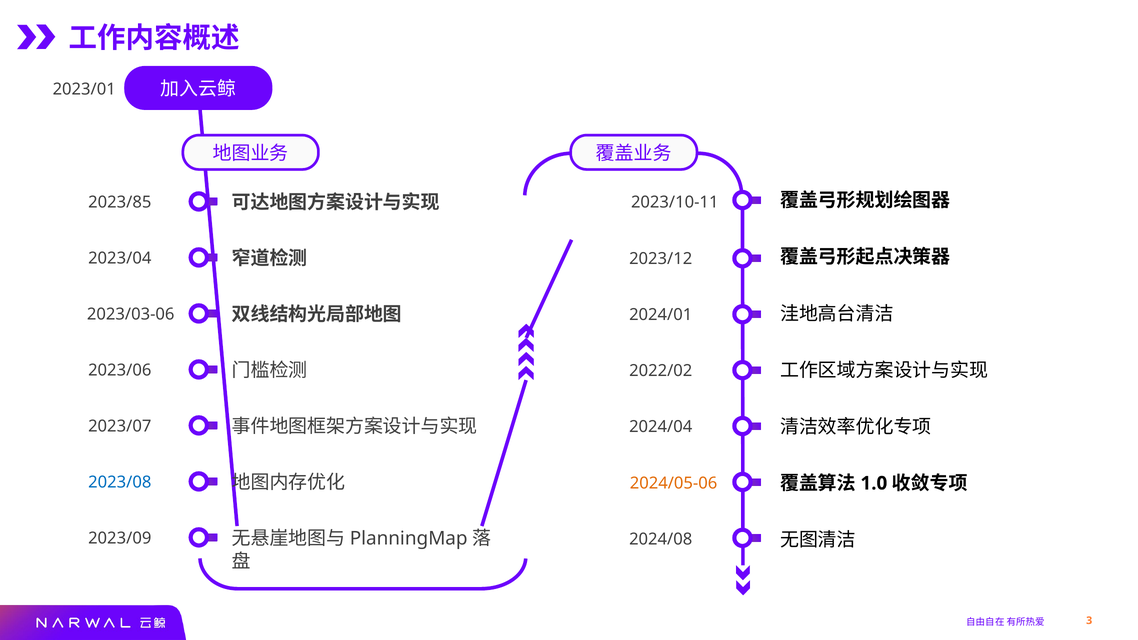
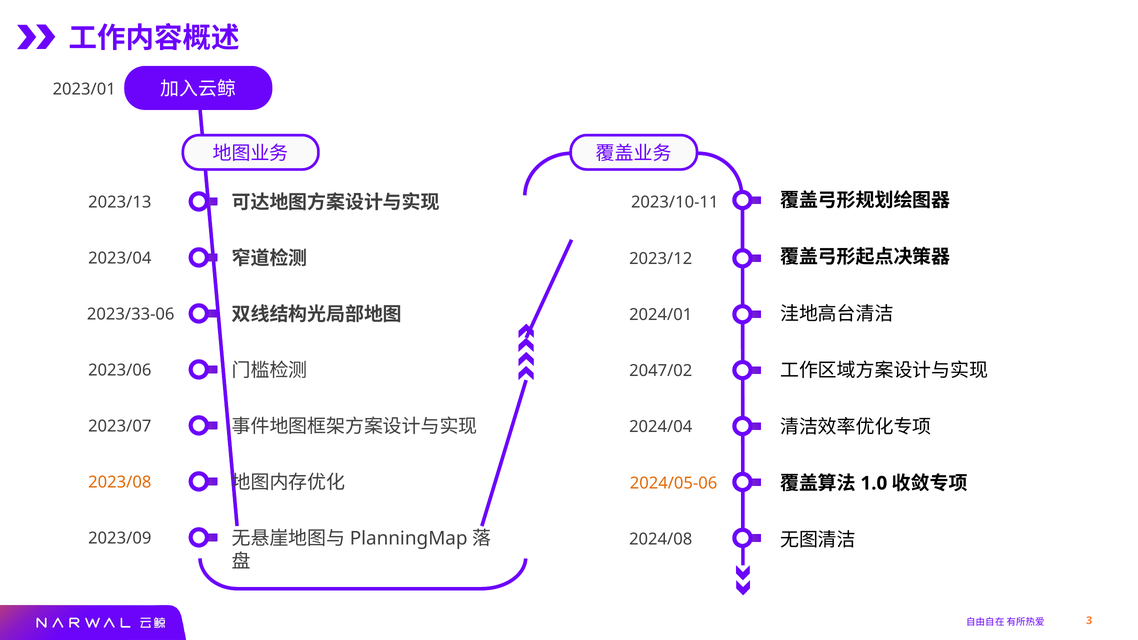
2023/85: 2023/85 -> 2023/13
2023/03-06: 2023/03-06 -> 2023/33-06
2022/02: 2022/02 -> 2047/02
2023/08 colour: blue -> orange
